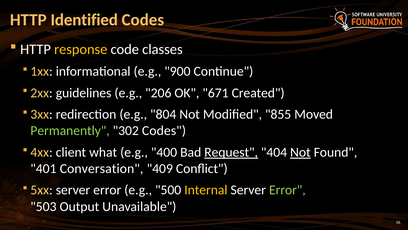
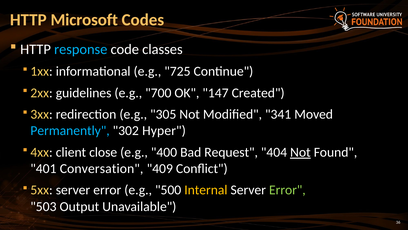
Identified: Identified -> Microsoft
response colour: yellow -> light blue
900: 900 -> 725
206: 206 -> 700
671: 671 -> 147
804: 804 -> 305
855: 855 -> 341
Permanently colour: light green -> light blue
302 Codes: Codes -> Hyper
what: what -> close
Request underline: present -> none
